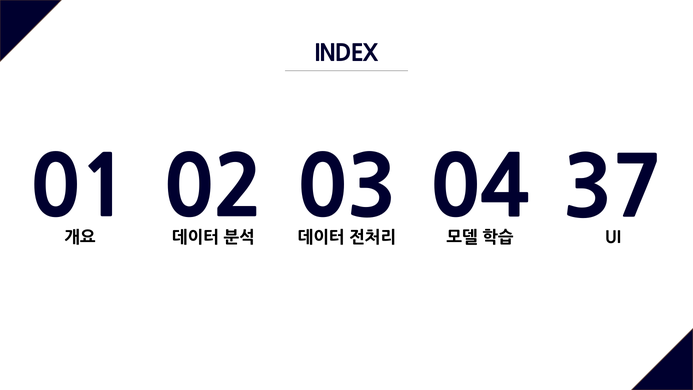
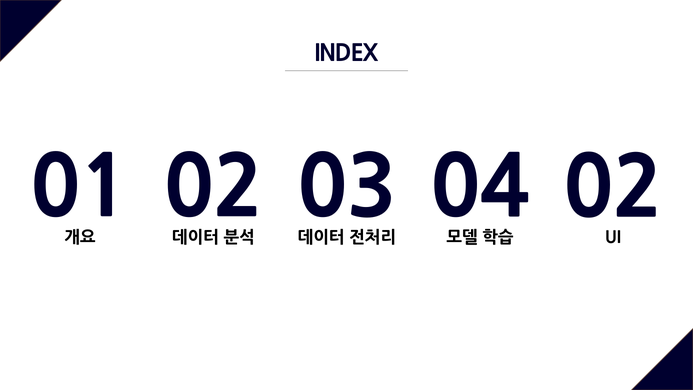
01 37: 37 -> 02
